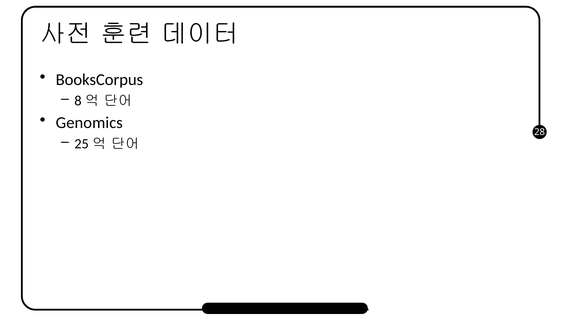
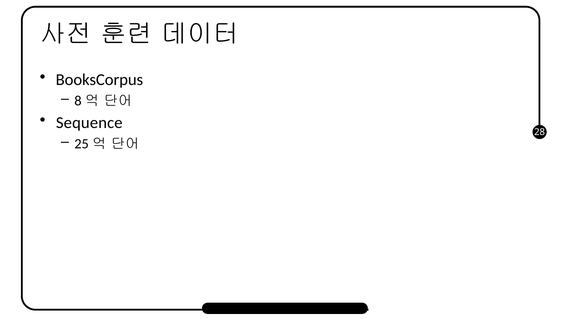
Genomics: Genomics -> Sequence
